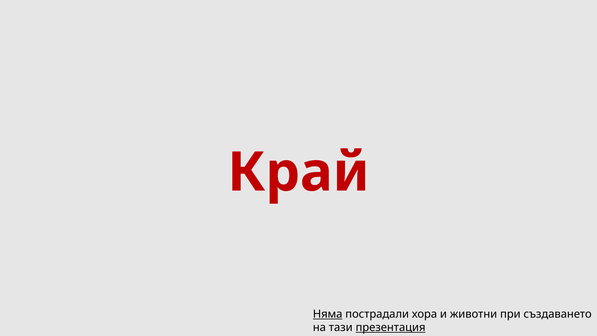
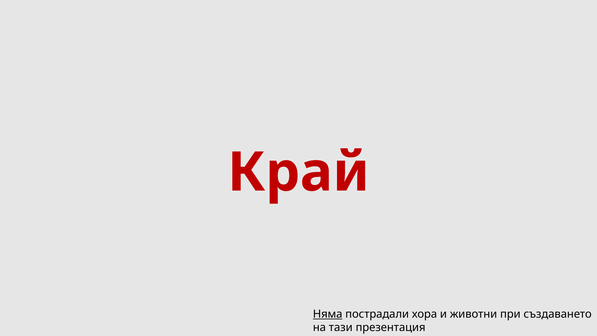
презентация underline: present -> none
